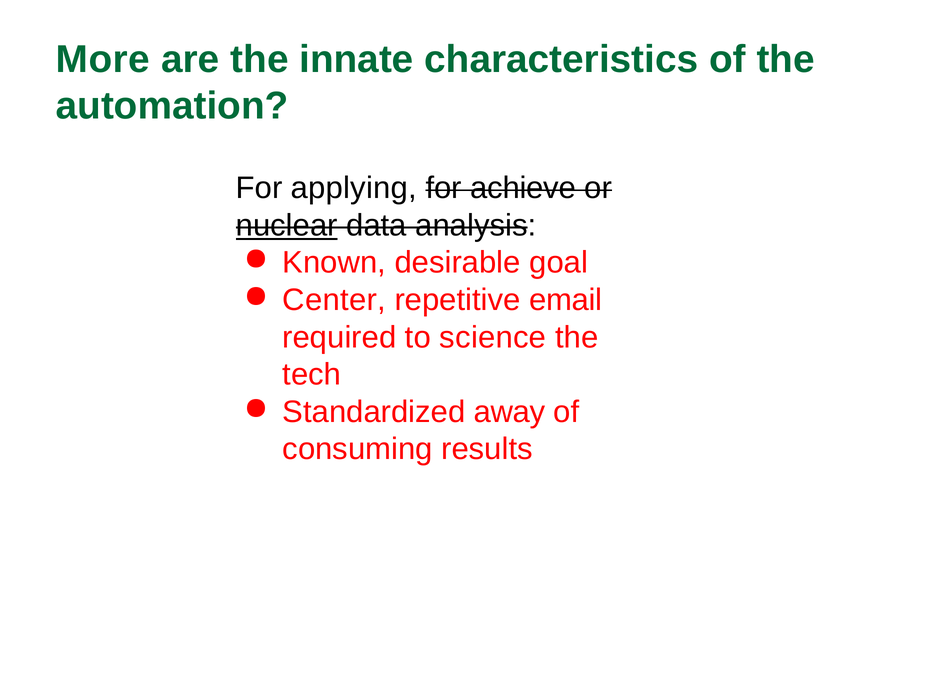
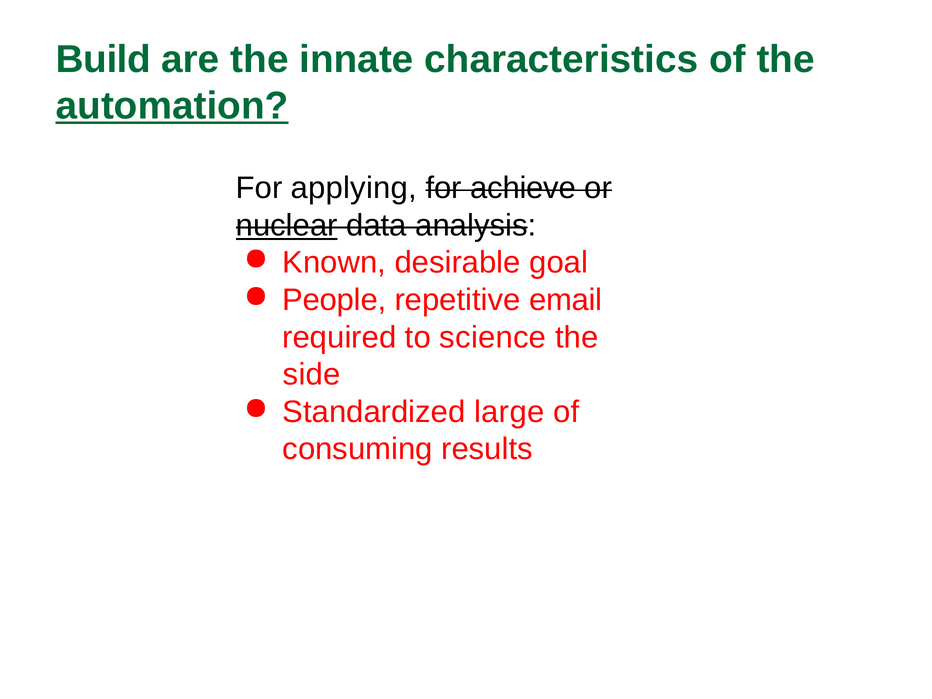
More: More -> Build
automation underline: none -> present
Center: Center -> People
tech: tech -> side
away: away -> large
